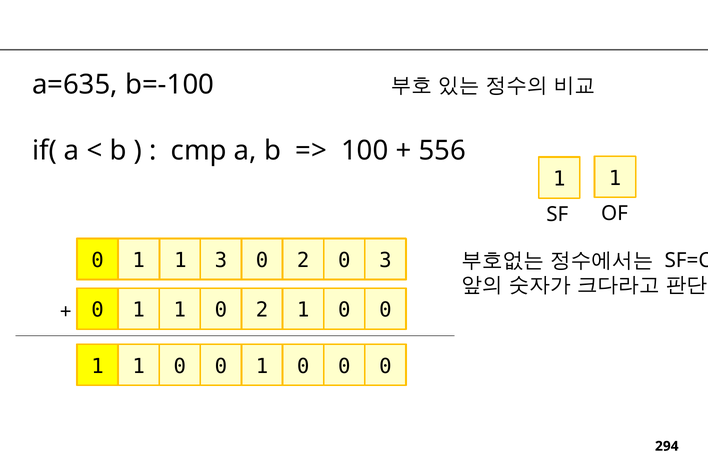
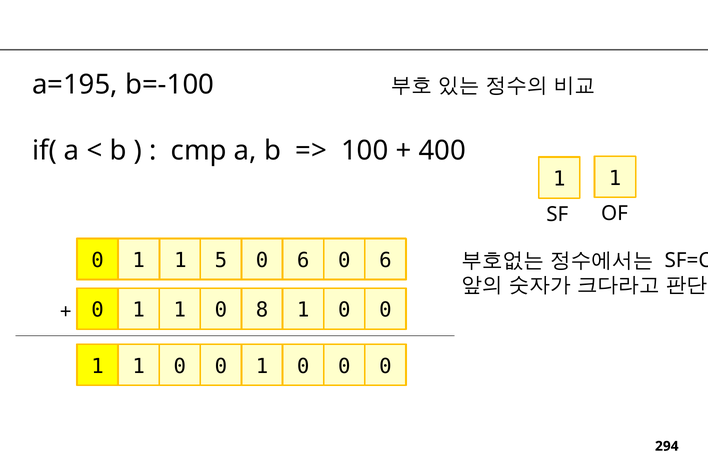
a=635: a=635 -> a=195
556: 556 -> 400
1 3: 3 -> 5
2 at (303, 260): 2 -> 6
3 at (385, 260): 3 -> 6
1 0 2: 2 -> 8
